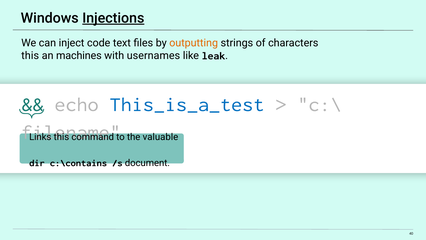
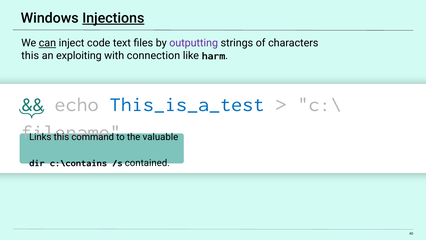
can underline: none -> present
outputting colour: orange -> purple
machines: machines -> exploiting
usernames: usernames -> connection
leak: leak -> harm
document: document -> contained
